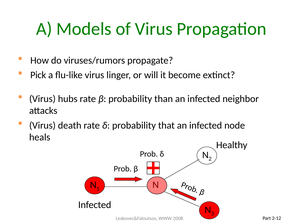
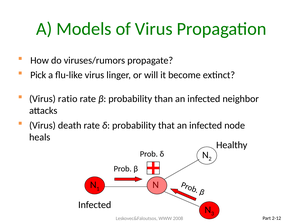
hubs: hubs -> ratio
